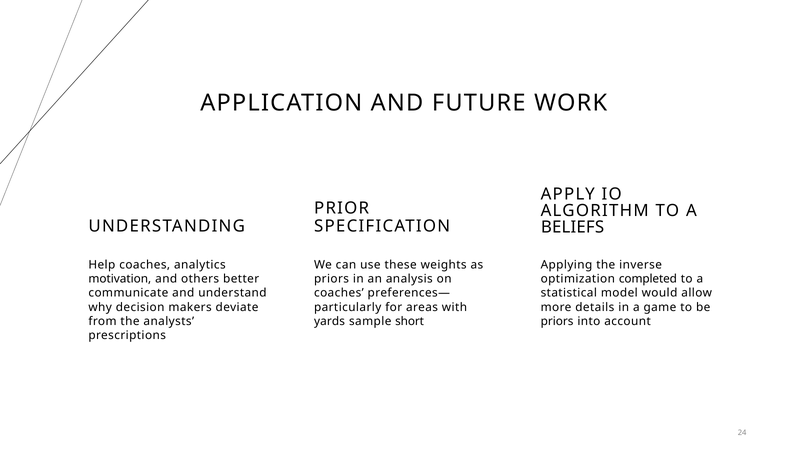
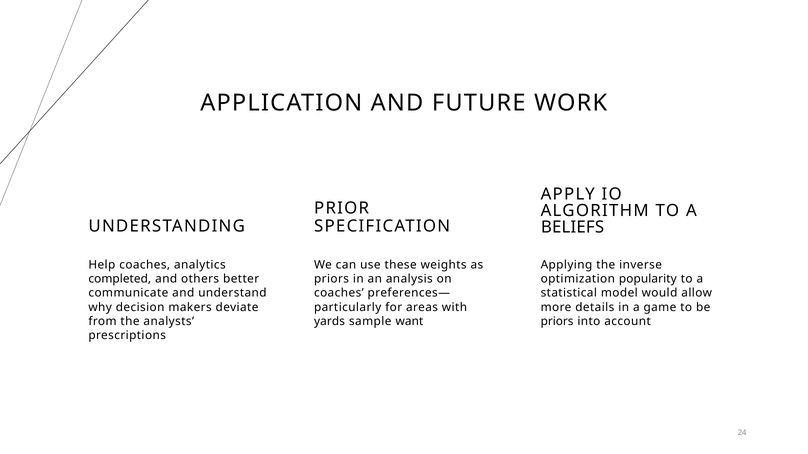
motivation: motivation -> completed
completed: completed -> popularity
short: short -> want
